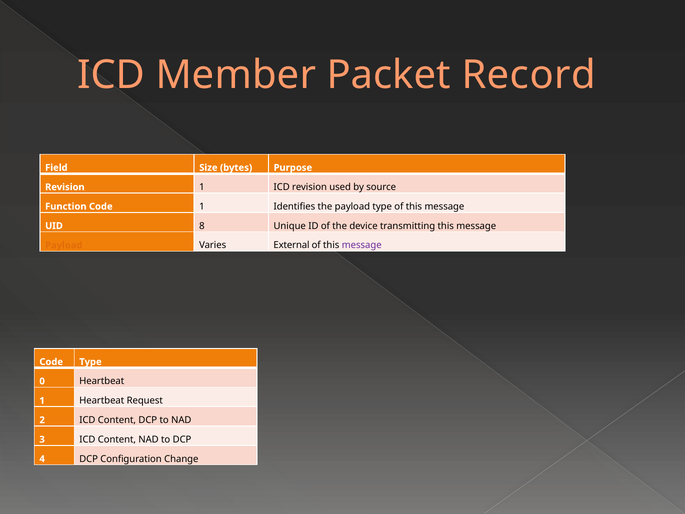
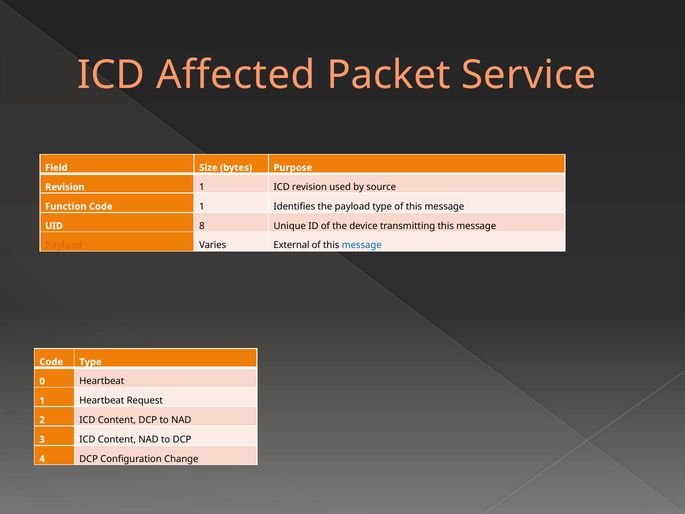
Member: Member -> Affected
Record: Record -> Service
message at (362, 245) colour: purple -> blue
